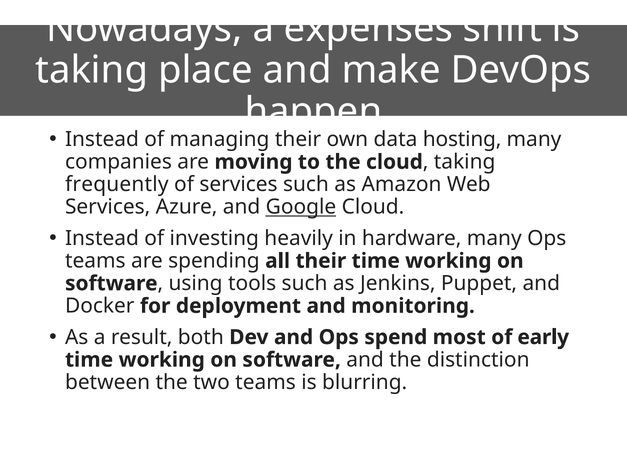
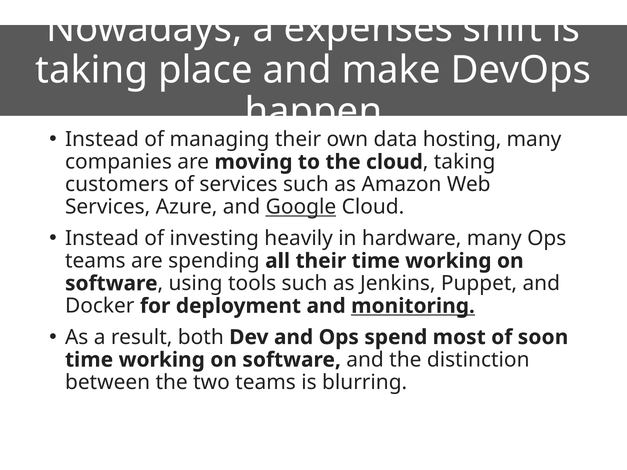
frequently: frequently -> customers
monitoring underline: none -> present
early: early -> soon
